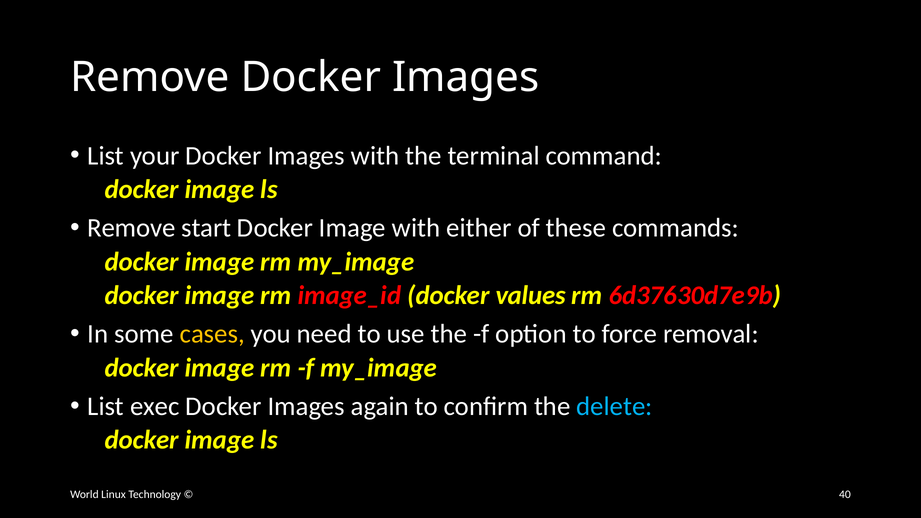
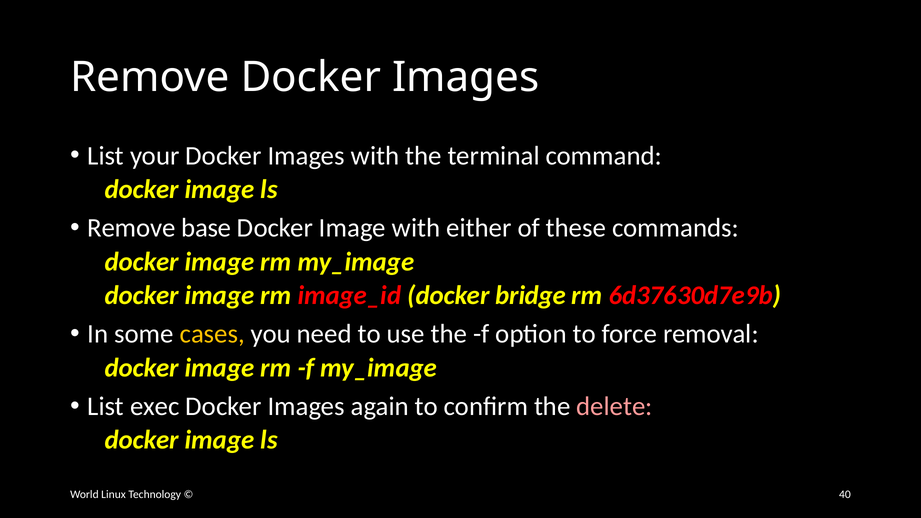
start: start -> base
values: values -> bridge
delete colour: light blue -> pink
